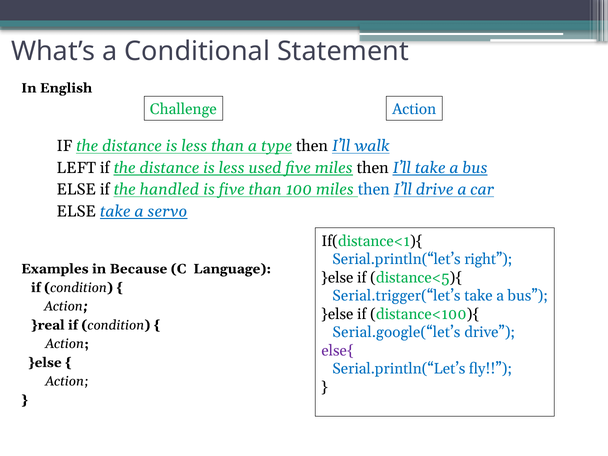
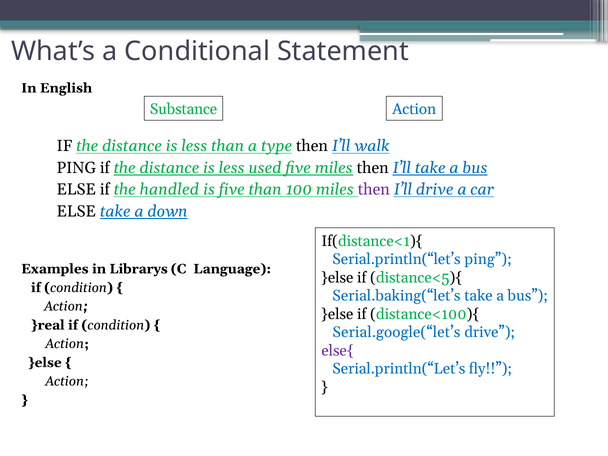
Challenge: Challenge -> Substance
LEFT at (76, 168): LEFT -> PING
then at (374, 190) colour: blue -> purple
servo: servo -> down
Serial.println(“let’s right: right -> ping
Because: Because -> Librarys
Serial.trigger(“let’s: Serial.trigger(“let’s -> Serial.baking(“let’s
